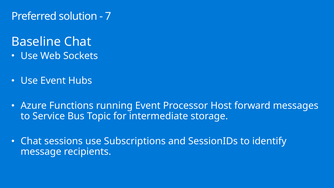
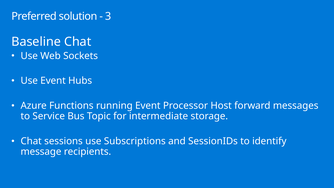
7: 7 -> 3
